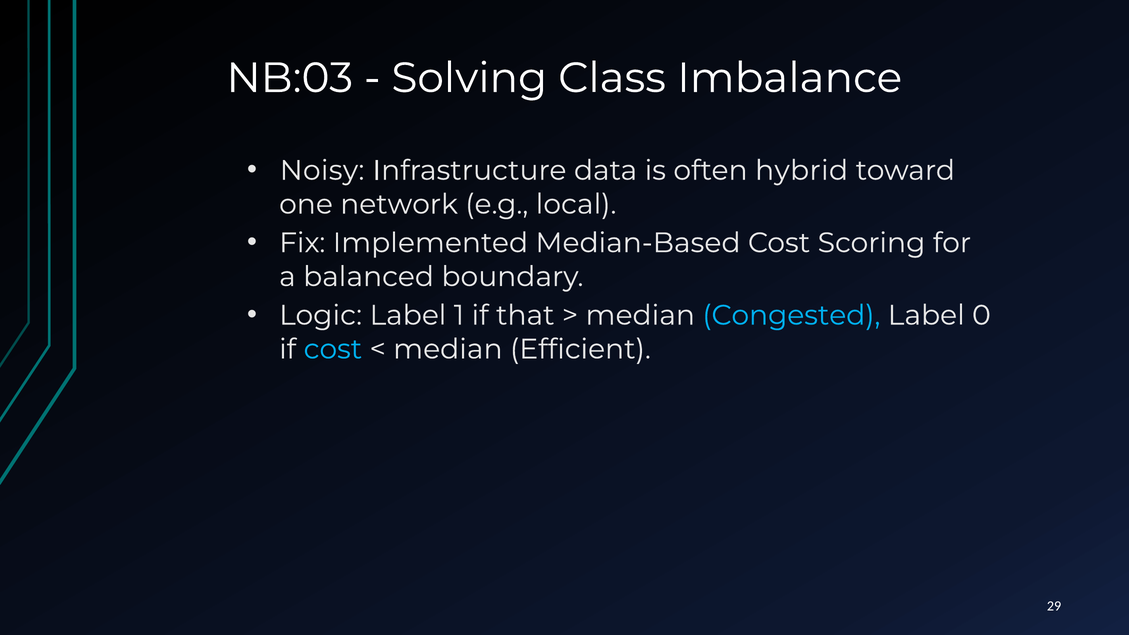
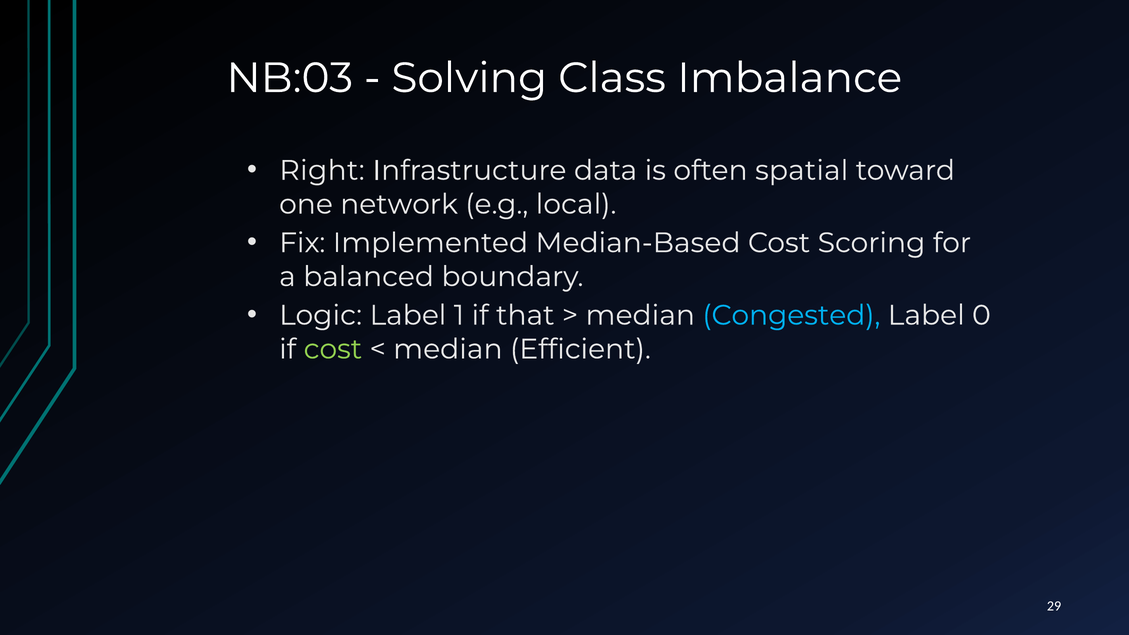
Noisy: Noisy -> Right
hybrid: hybrid -> spatial
cost at (333, 349) colour: light blue -> light green
